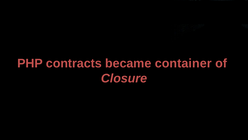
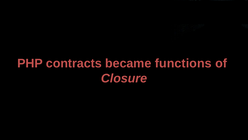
container: container -> functions
